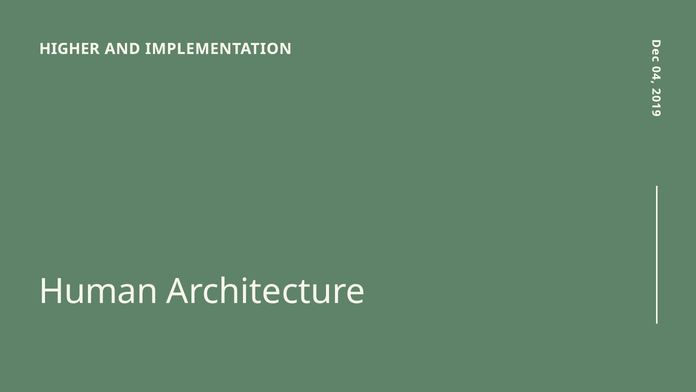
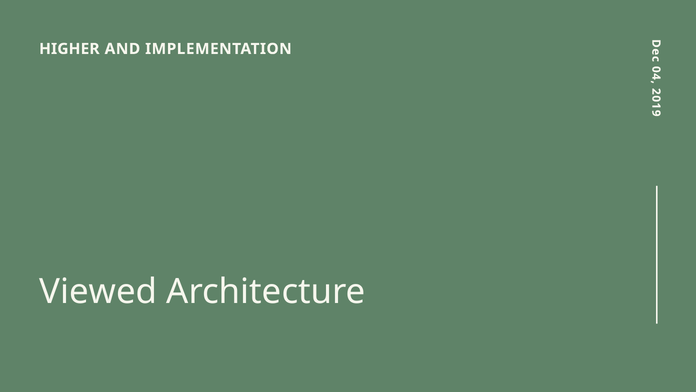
Human: Human -> Viewed
